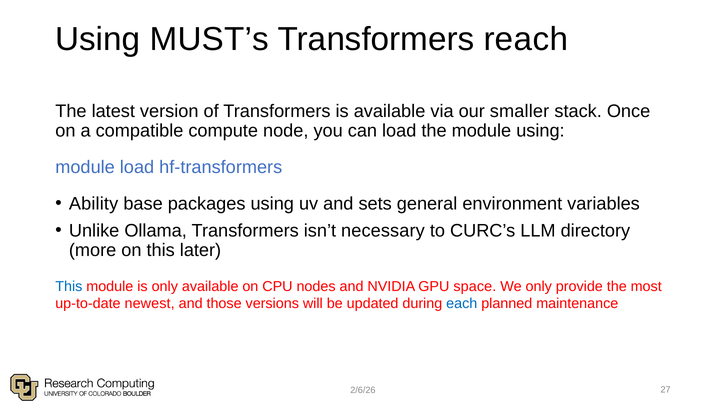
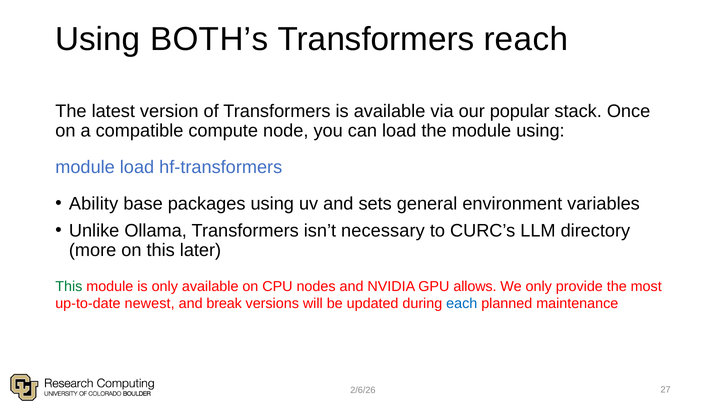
MUST’s: MUST’s -> BOTH’s
smaller: smaller -> popular
This at (69, 287) colour: blue -> green
space: space -> allows
those: those -> break
